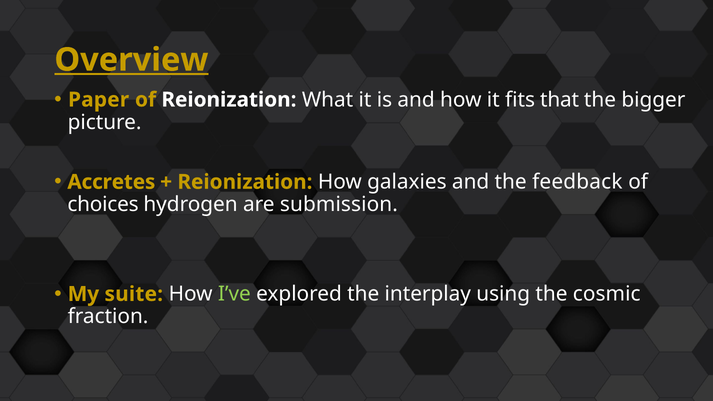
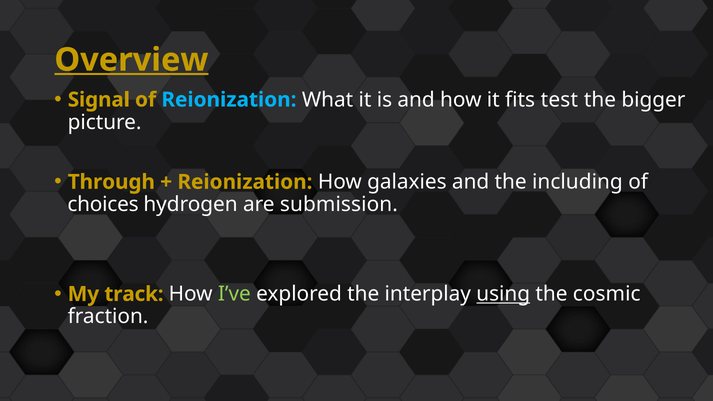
Paper: Paper -> Signal
Reionization at (229, 100) colour: white -> light blue
that: that -> test
Accretes: Accretes -> Through
feedback: feedback -> including
suite: suite -> track
using underline: none -> present
